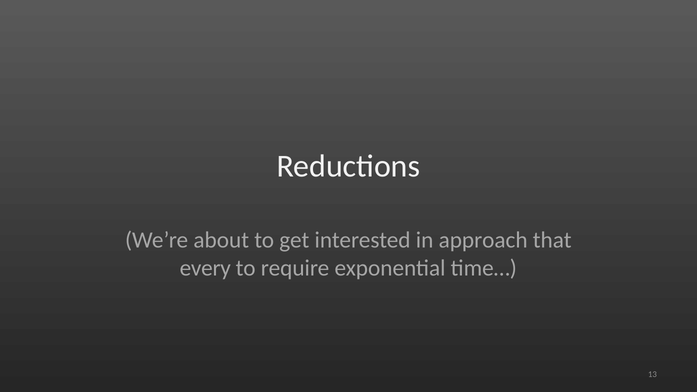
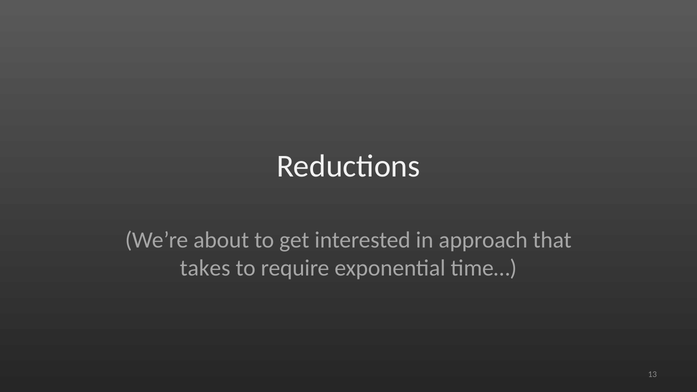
every: every -> takes
